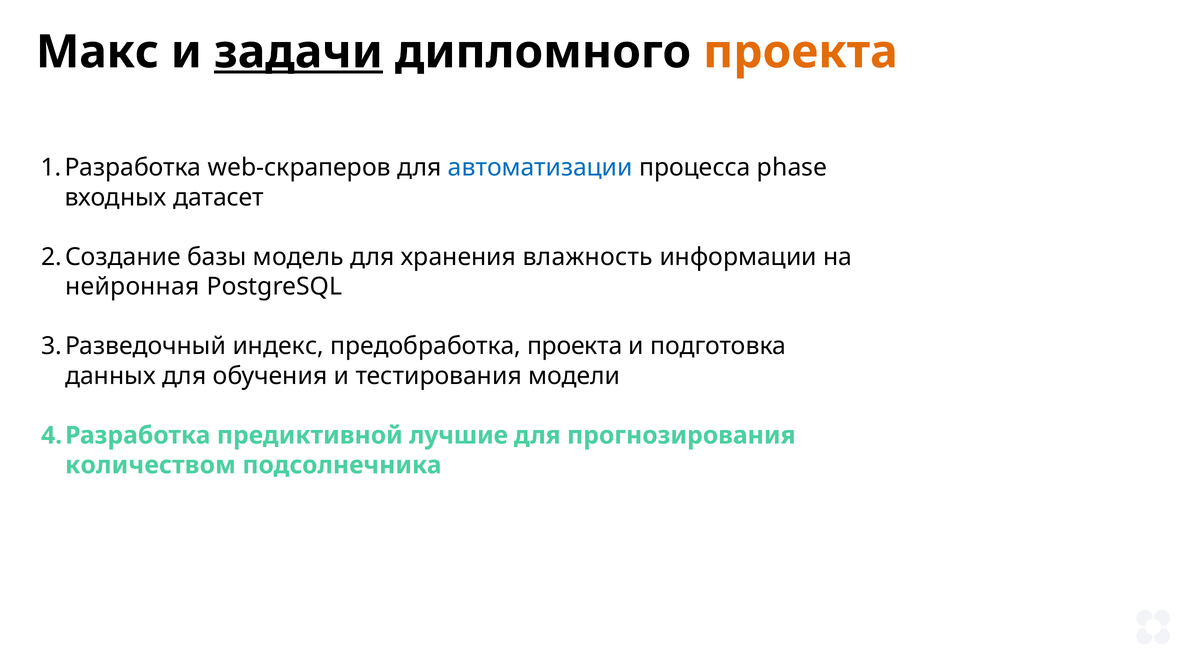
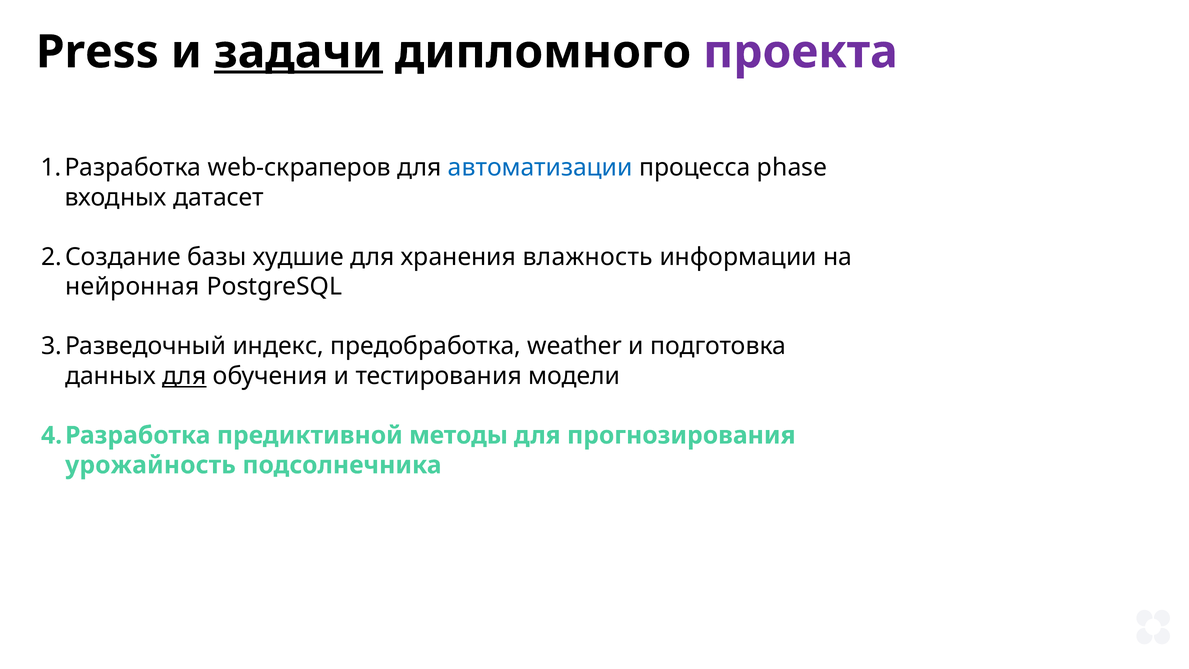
Макс: Макс -> Press
проекта at (800, 52) colour: orange -> purple
модель: модель -> худшие
предобработка проекта: проекта -> weather
для at (184, 376) underline: none -> present
лучшие: лучшие -> методы
количеством: количеством -> урожайность
